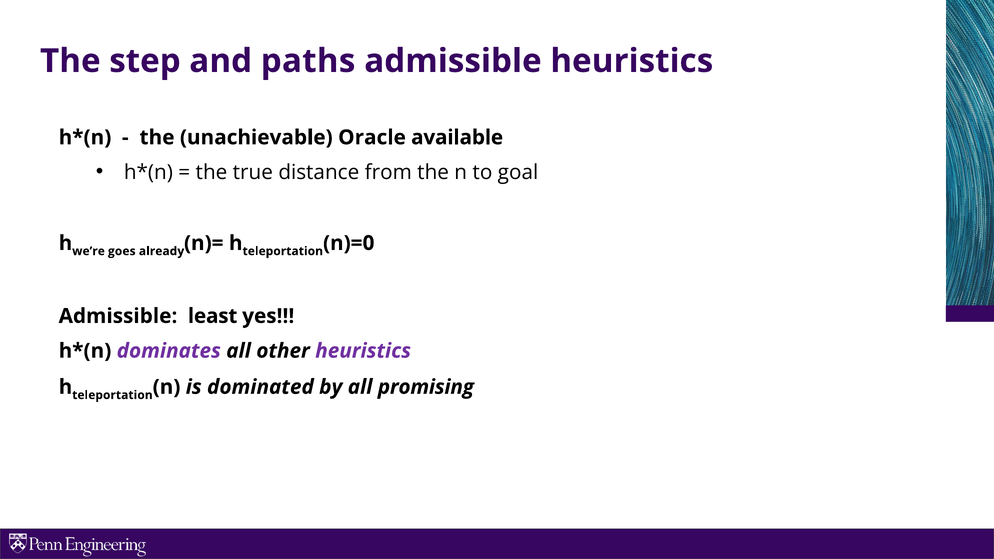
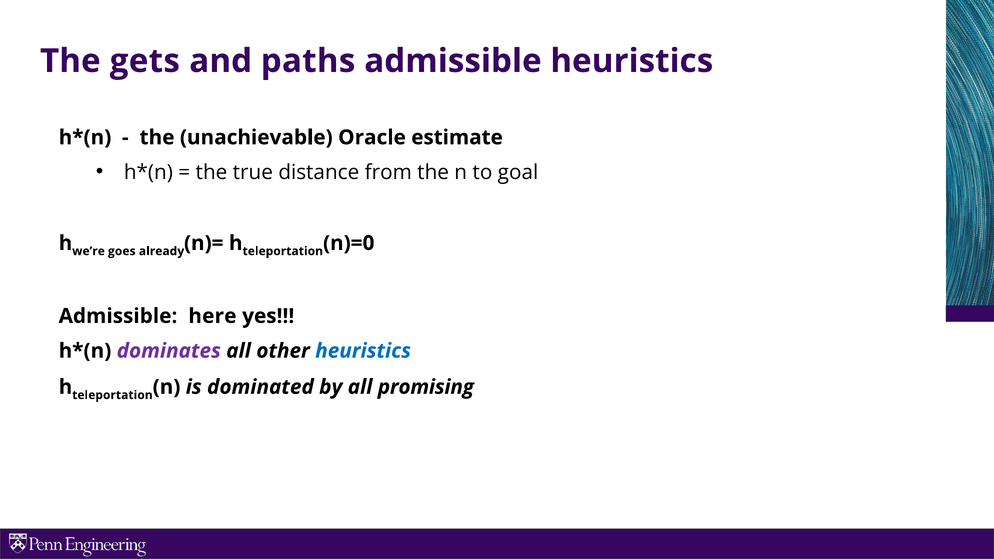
step: step -> gets
available: available -> estimate
least: least -> here
heuristics at (363, 351) colour: purple -> blue
